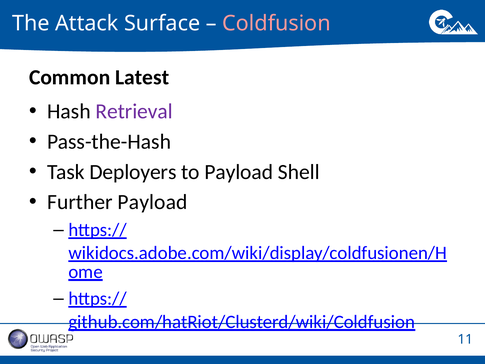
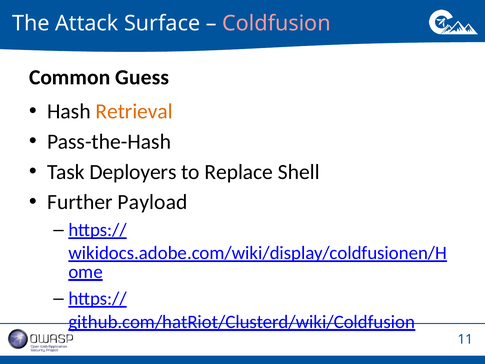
Latest: Latest -> Guess
Retrieval colour: purple -> orange
to Payload: Payload -> Replace
